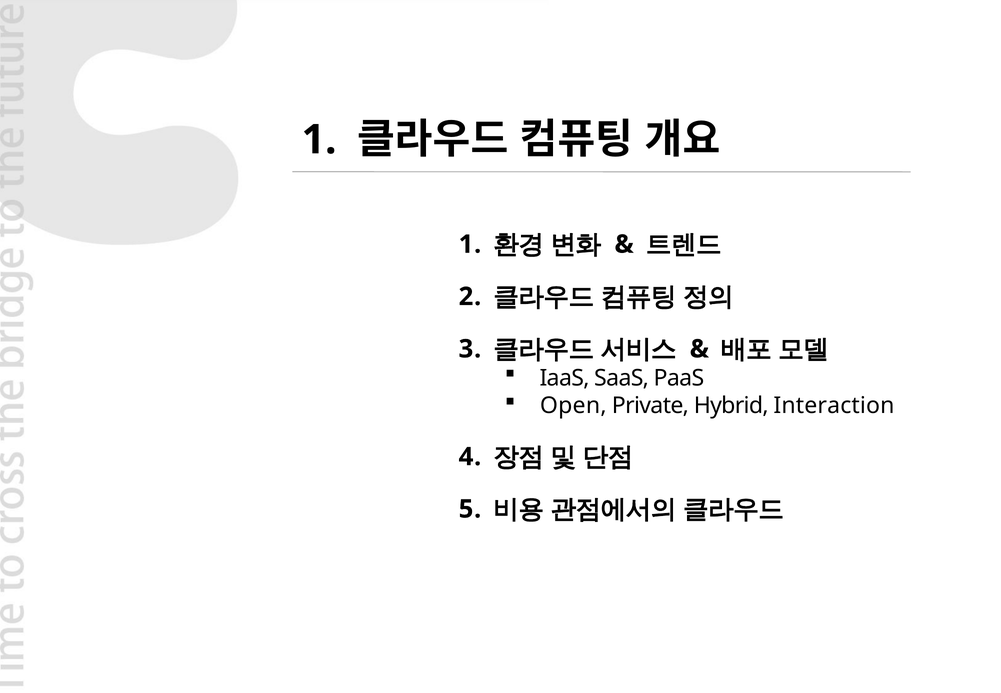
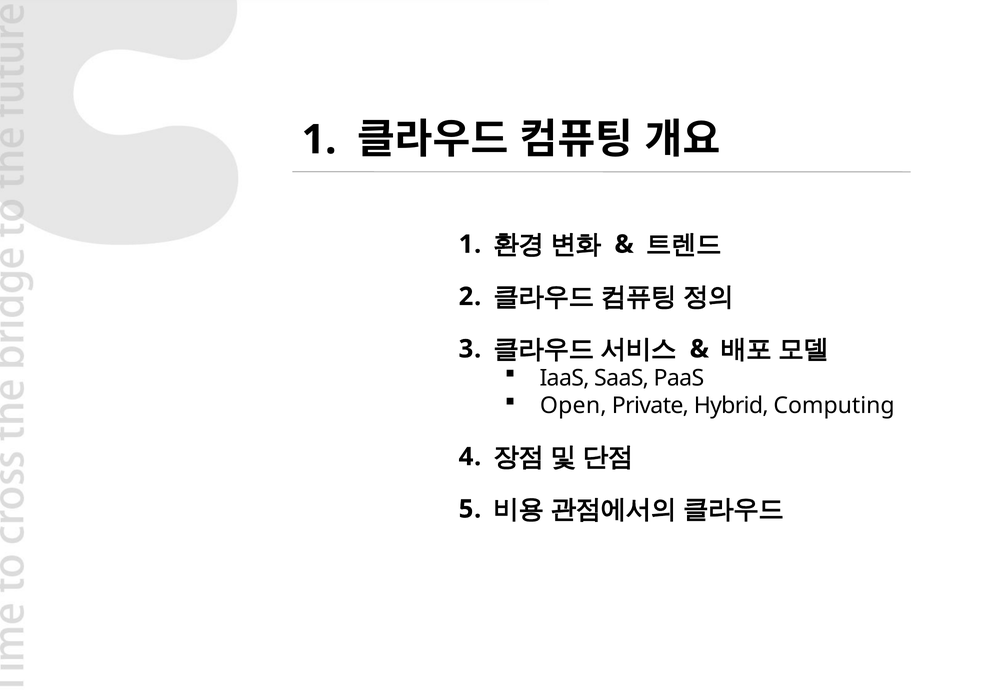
Interaction: Interaction -> Computing
